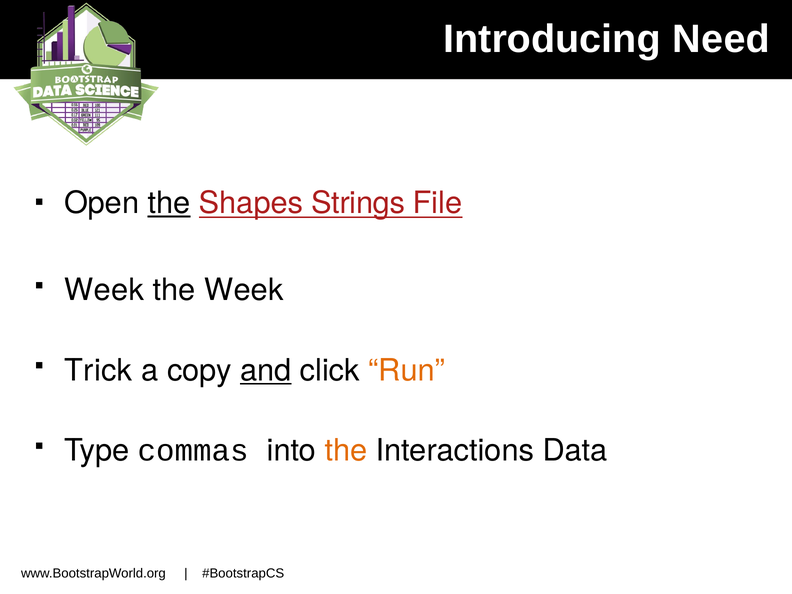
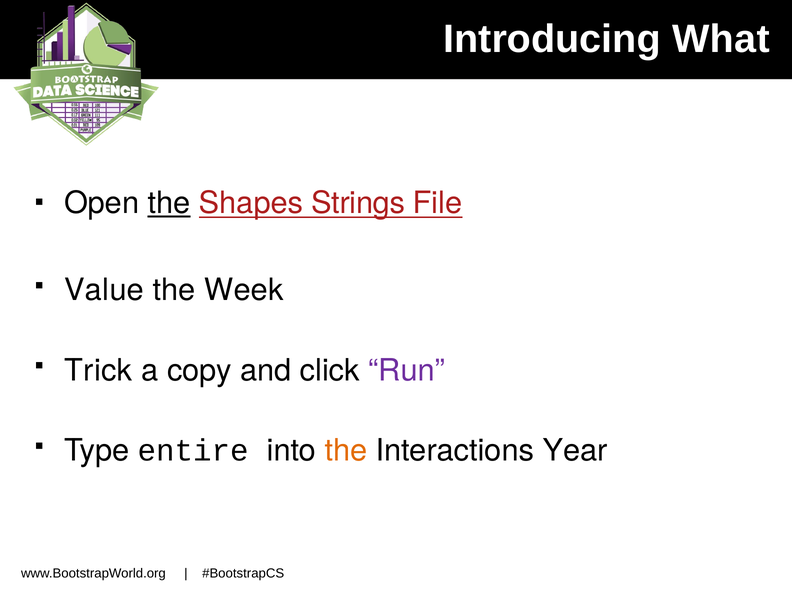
Need: Need -> What
Week at (104, 290): Week -> Value
and underline: present -> none
Run colour: orange -> purple
commas: commas -> entire
Data: Data -> Year
